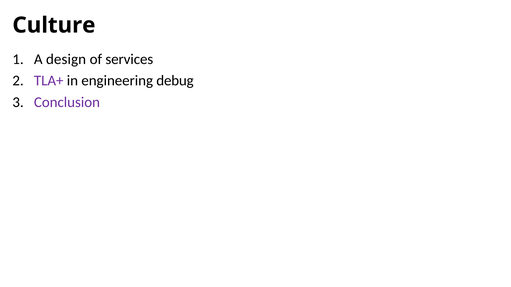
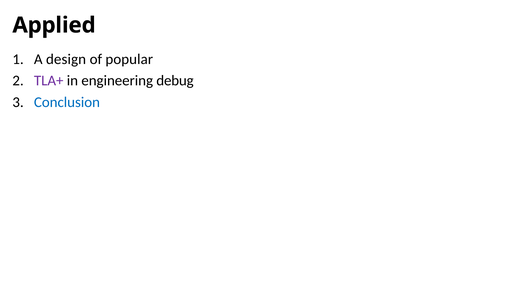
Culture: Culture -> Applied
services: services -> popular
Conclusion colour: purple -> blue
